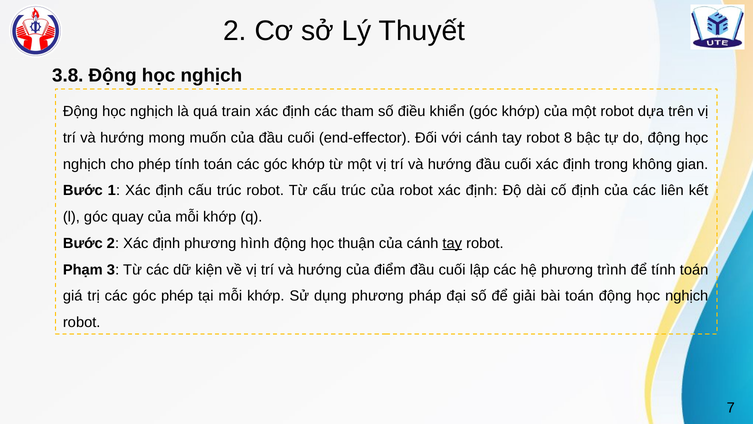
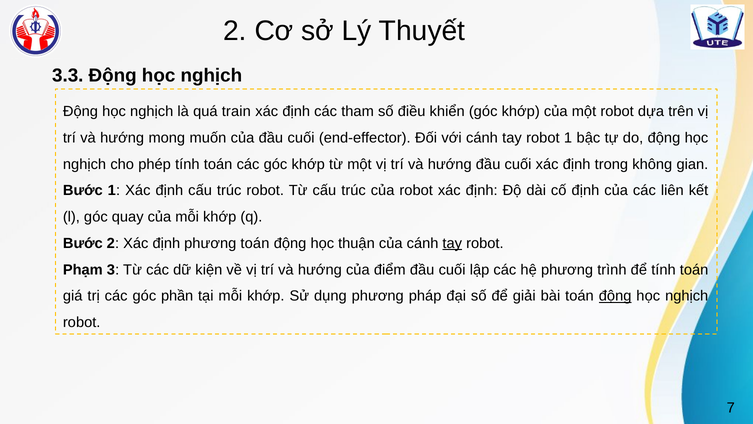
3.8: 3.8 -> 3.3
robot 8: 8 -> 1
phương hình: hình -> toán
góc phép: phép -> phần
động at (615, 296) underline: none -> present
